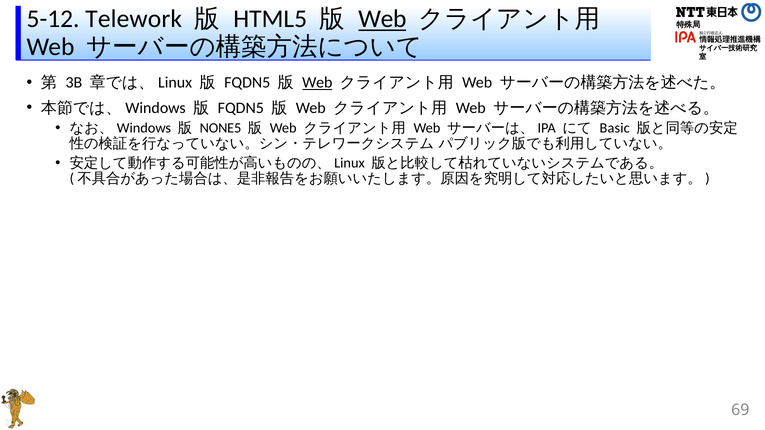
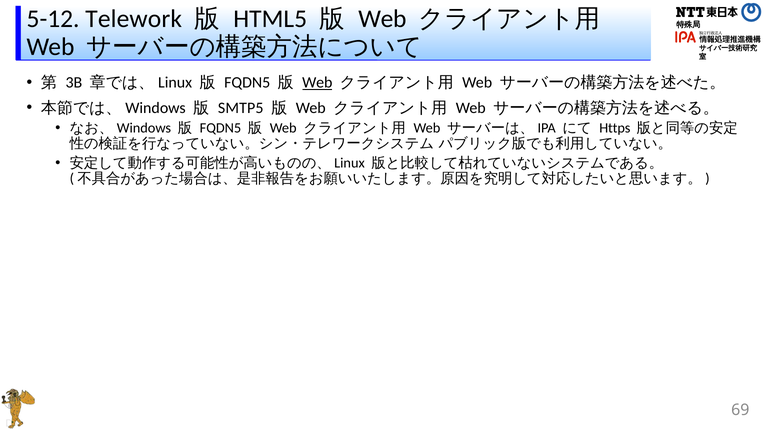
Web at (382, 19) underline: present -> none
FQDN5 at (241, 108): FQDN5 -> SMTP5
NONE5 at (221, 128): NONE5 -> FQDN5
Basic: Basic -> Https
